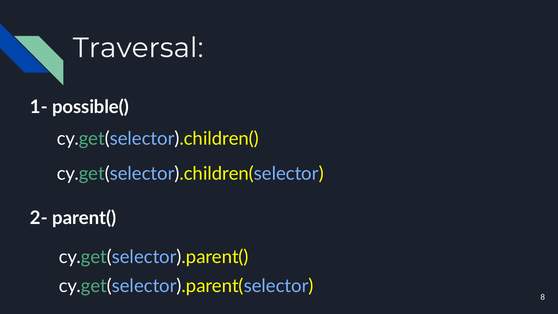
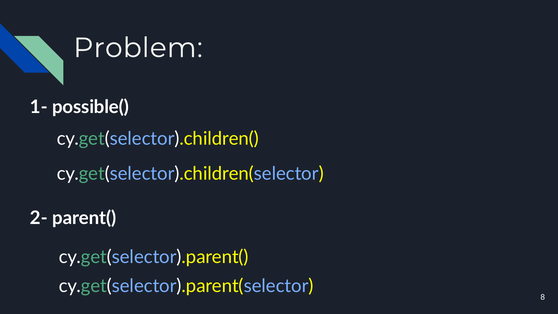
Traversal: Traversal -> Problem
